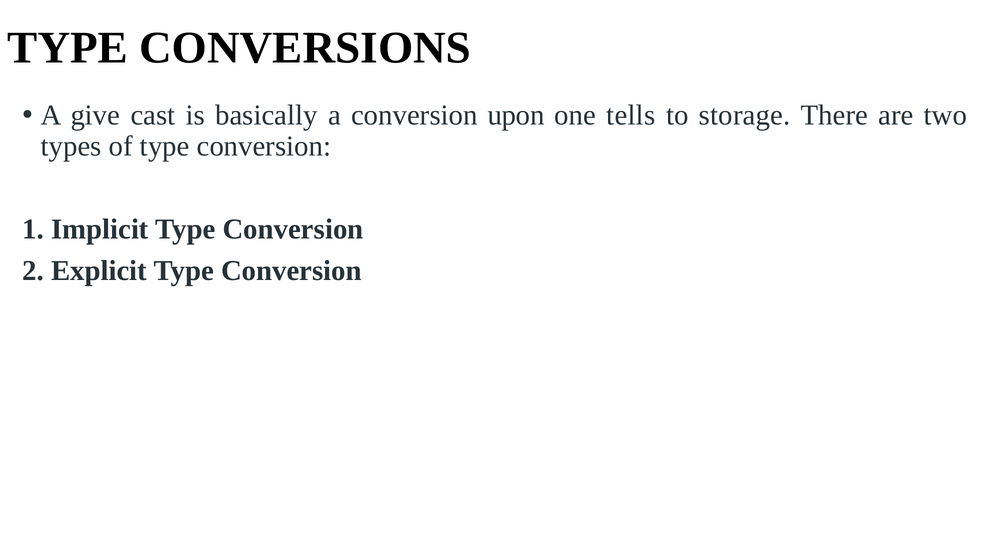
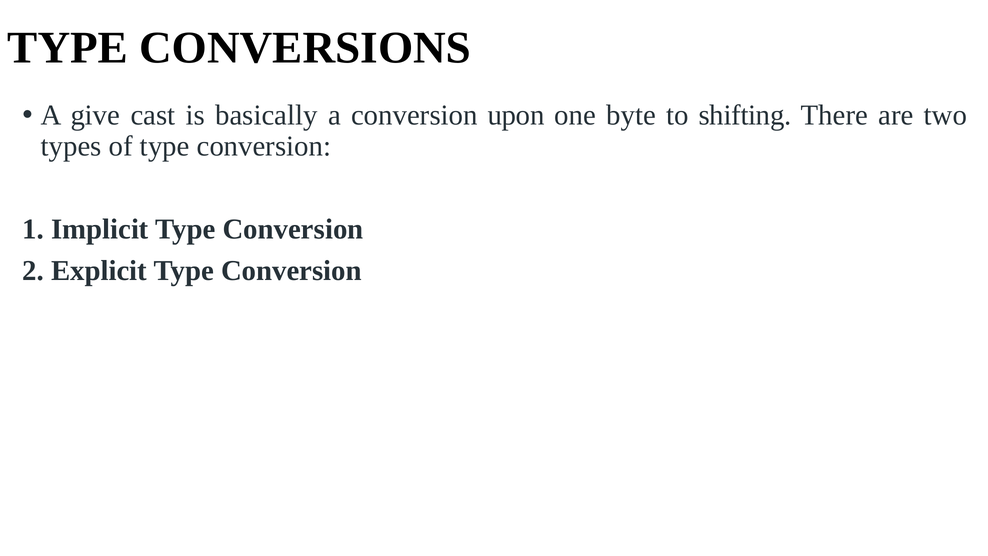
tells: tells -> byte
storage: storage -> shifting
